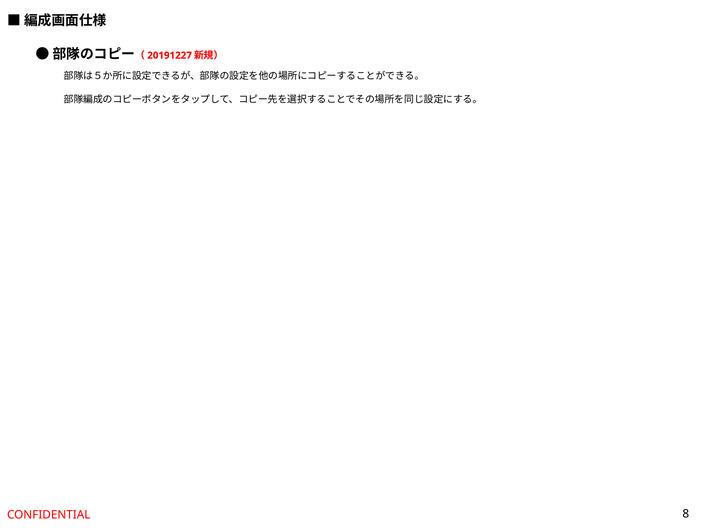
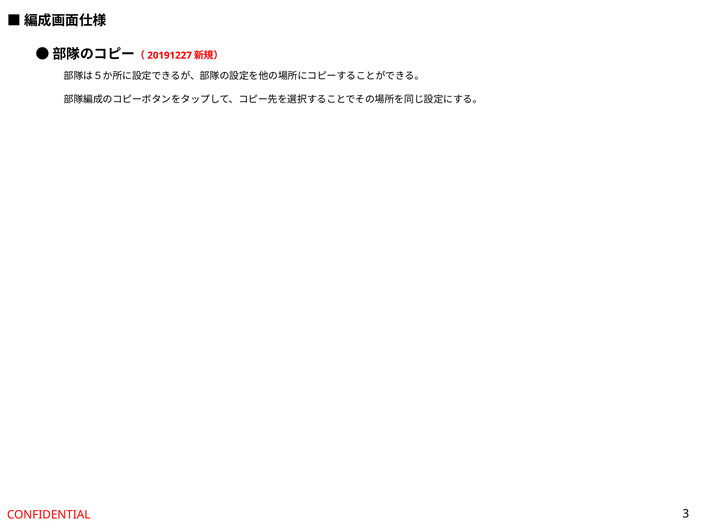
8: 8 -> 3
